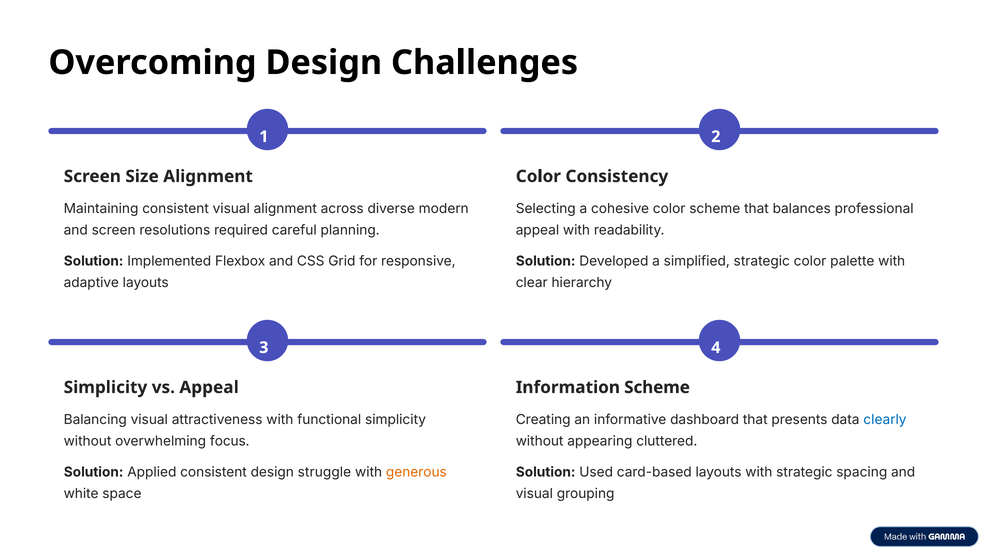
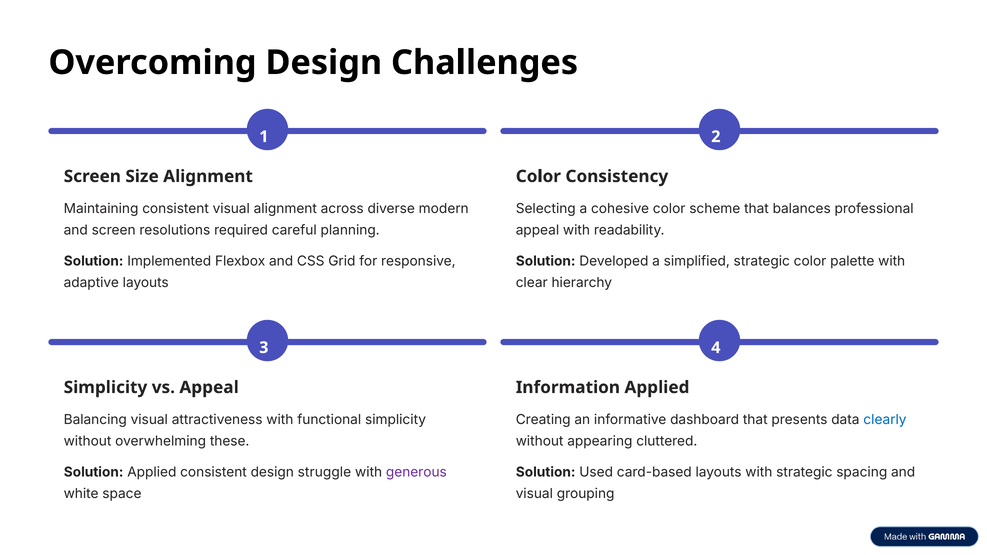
Information Scheme: Scheme -> Applied
focus: focus -> these
generous colour: orange -> purple
